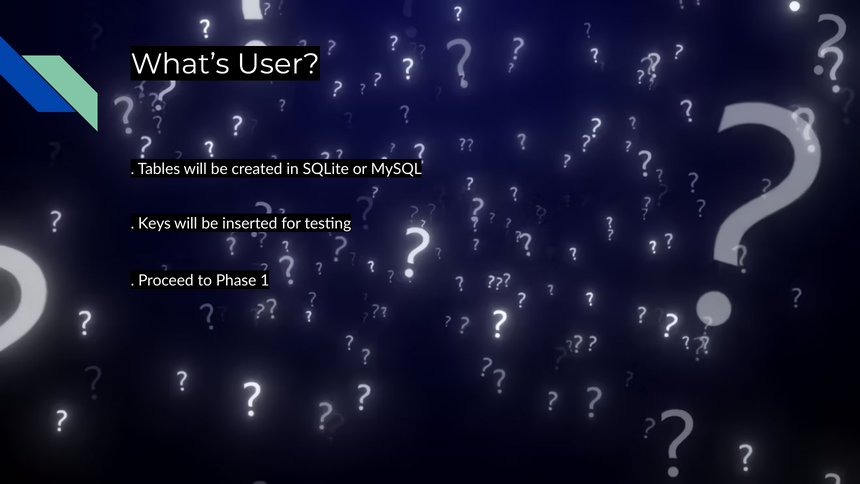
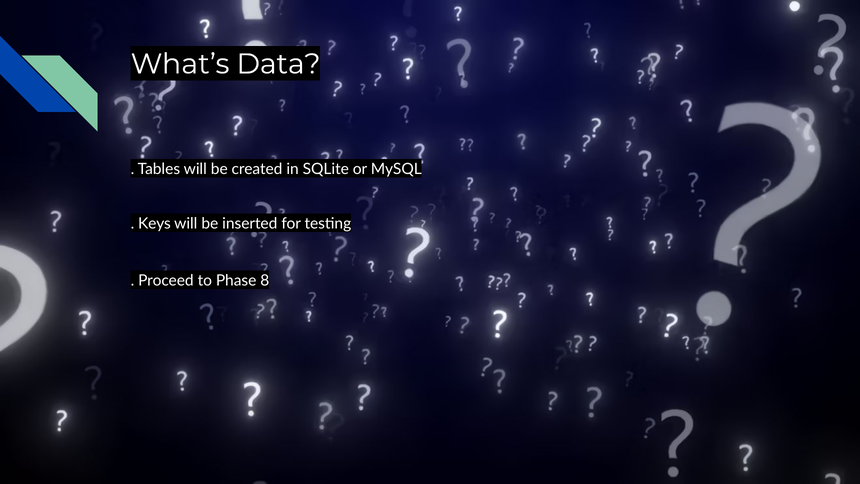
User: User -> Data
1: 1 -> 8
